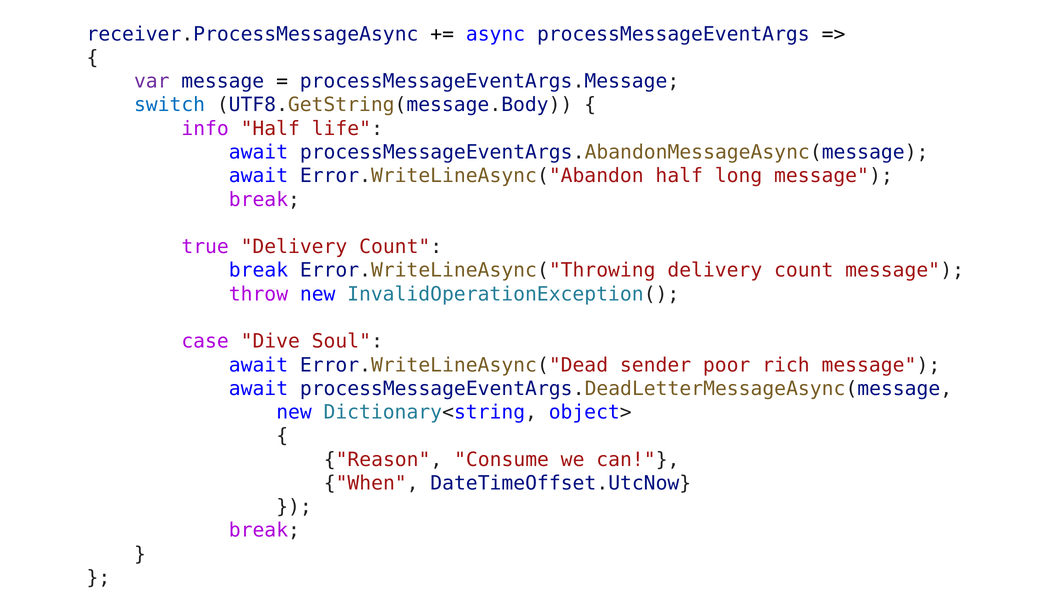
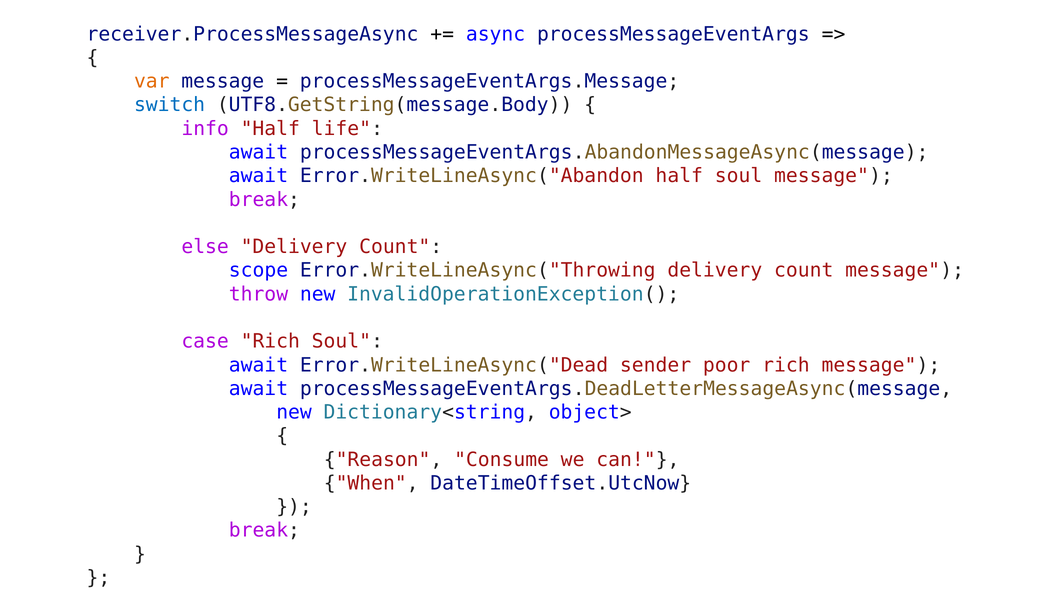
var colour: purple -> orange
half long: long -> soul
true: true -> else
break at (259, 271): break -> scope
case Dive: Dive -> Rich
